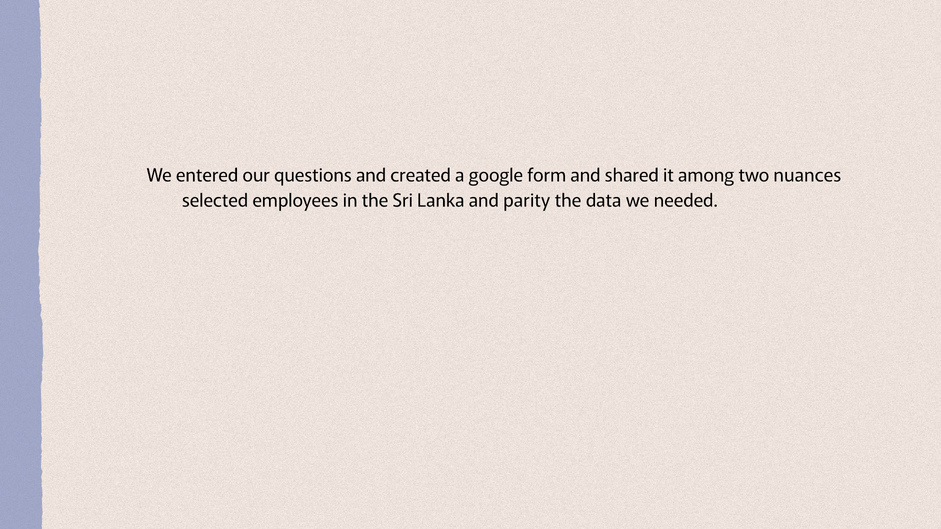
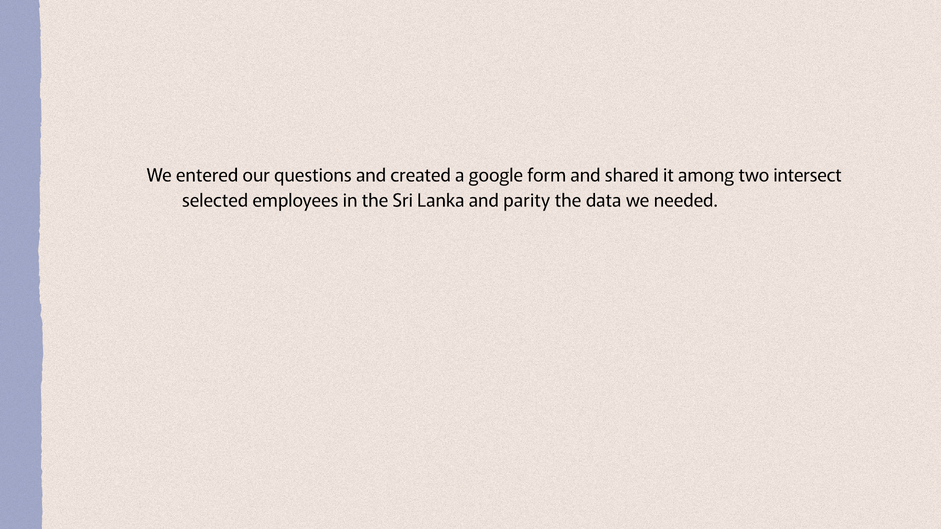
nuances: nuances -> intersect
